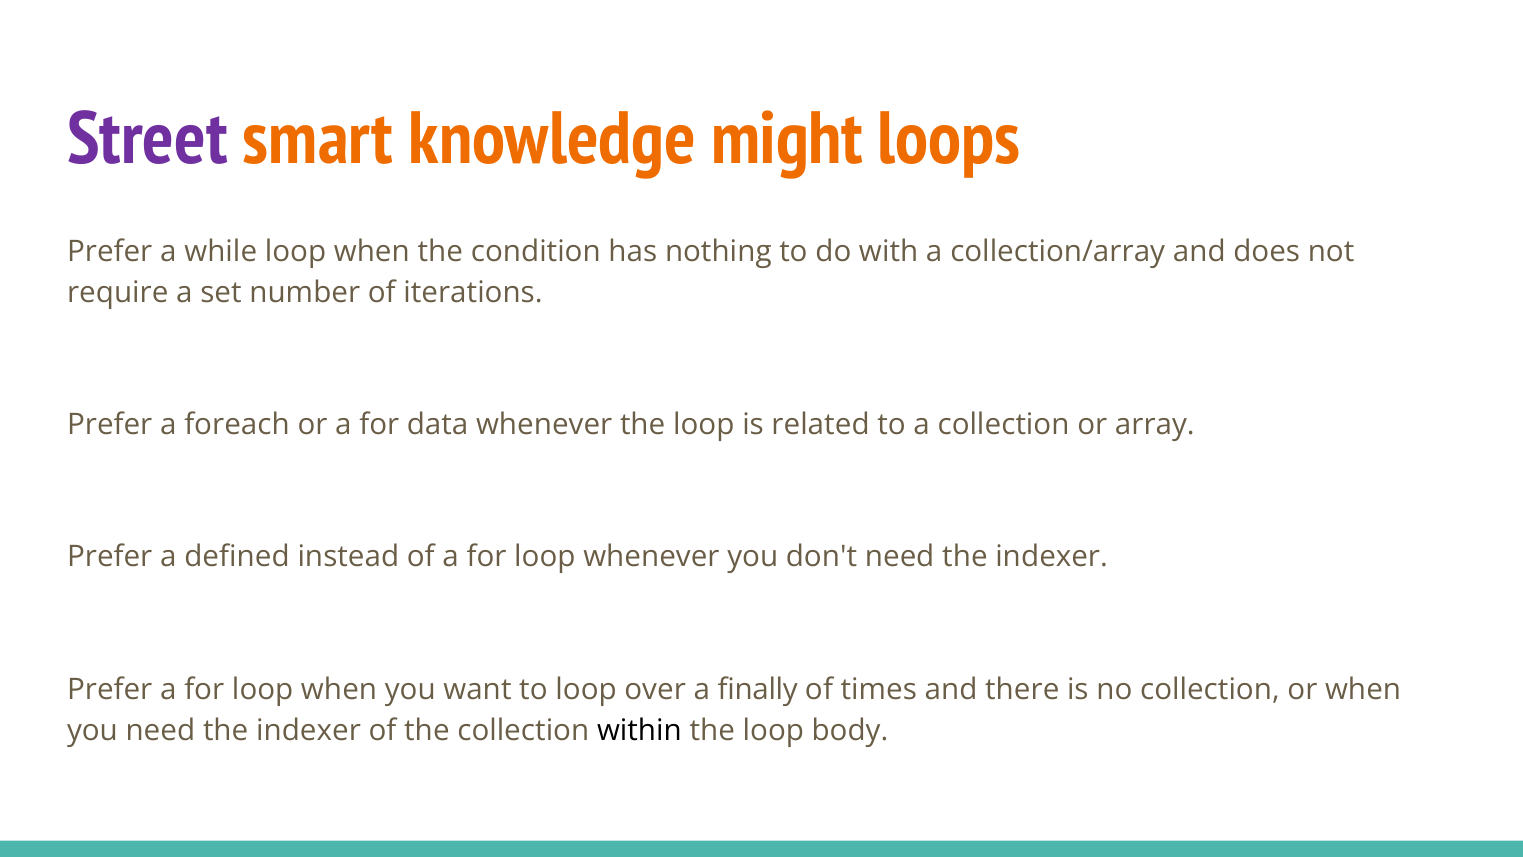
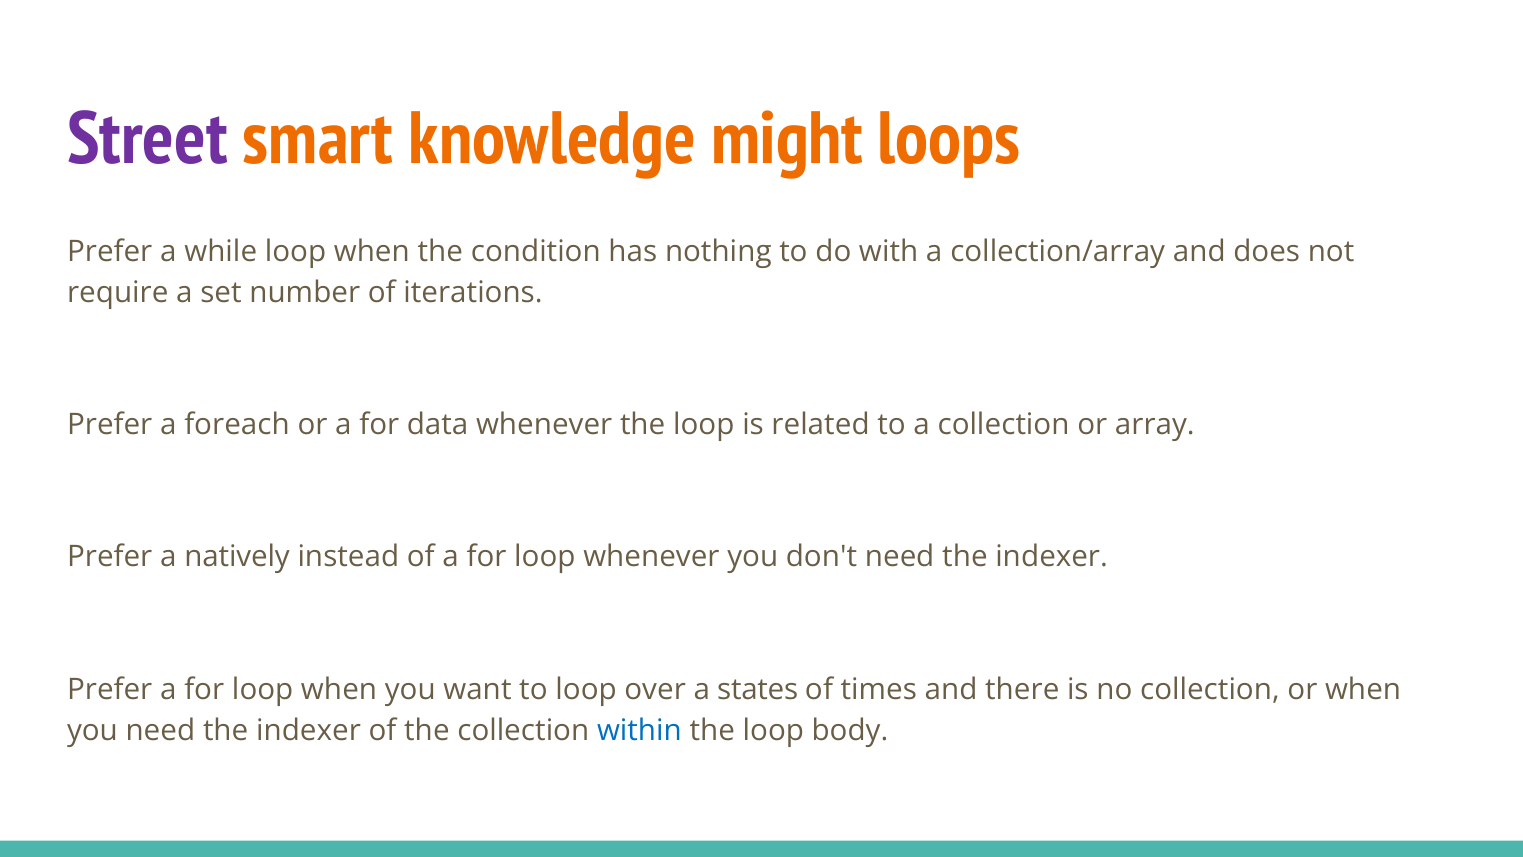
defined: defined -> natively
finally: finally -> states
within colour: black -> blue
